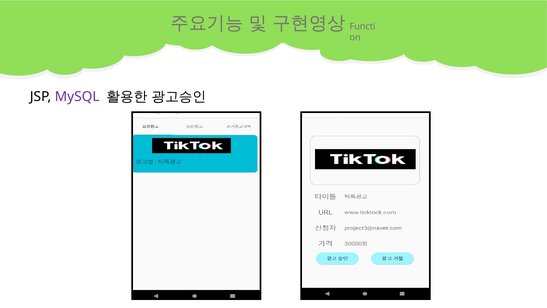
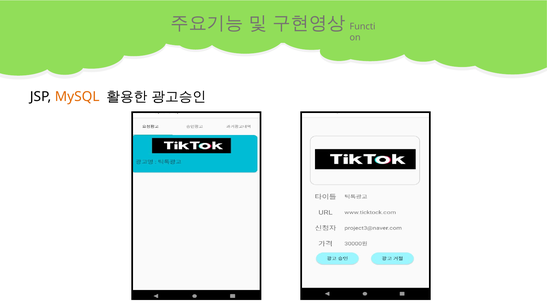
MySQL colour: purple -> orange
